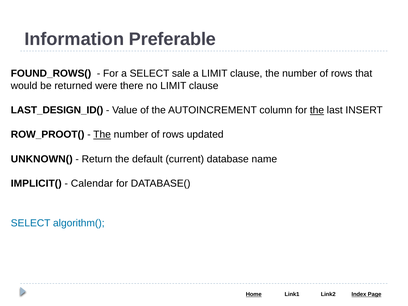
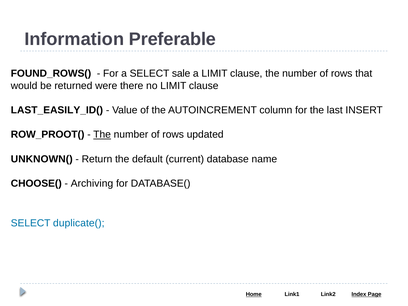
LAST_DESIGN_ID(: LAST_DESIGN_ID( -> LAST_EASILY_ID(
the at (317, 110) underline: present -> none
IMPLICIT(: IMPLICIT( -> CHOOSE(
Calendar: Calendar -> Archiving
algorithm(: algorithm( -> duplicate(
